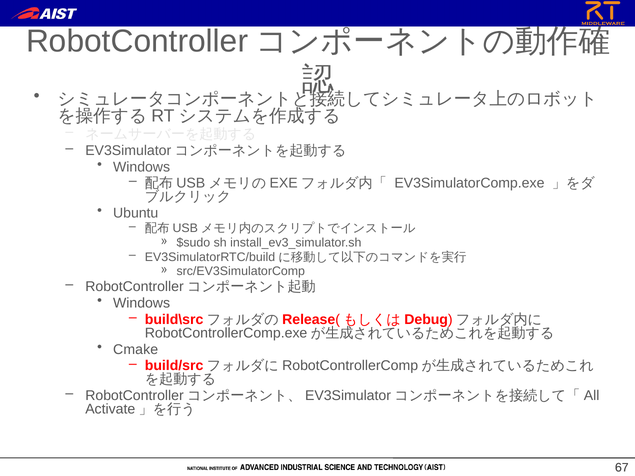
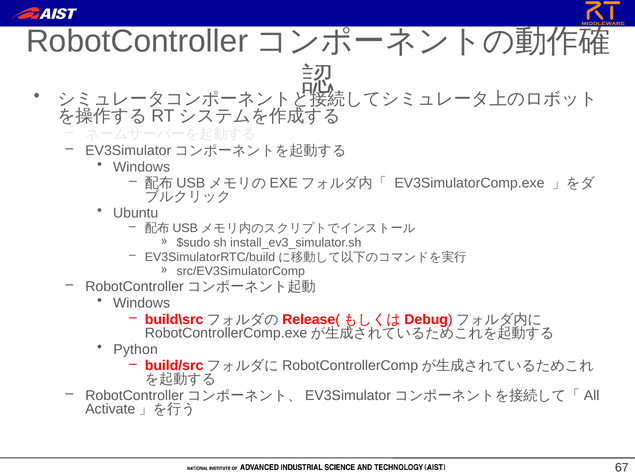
Cmake: Cmake -> Python
